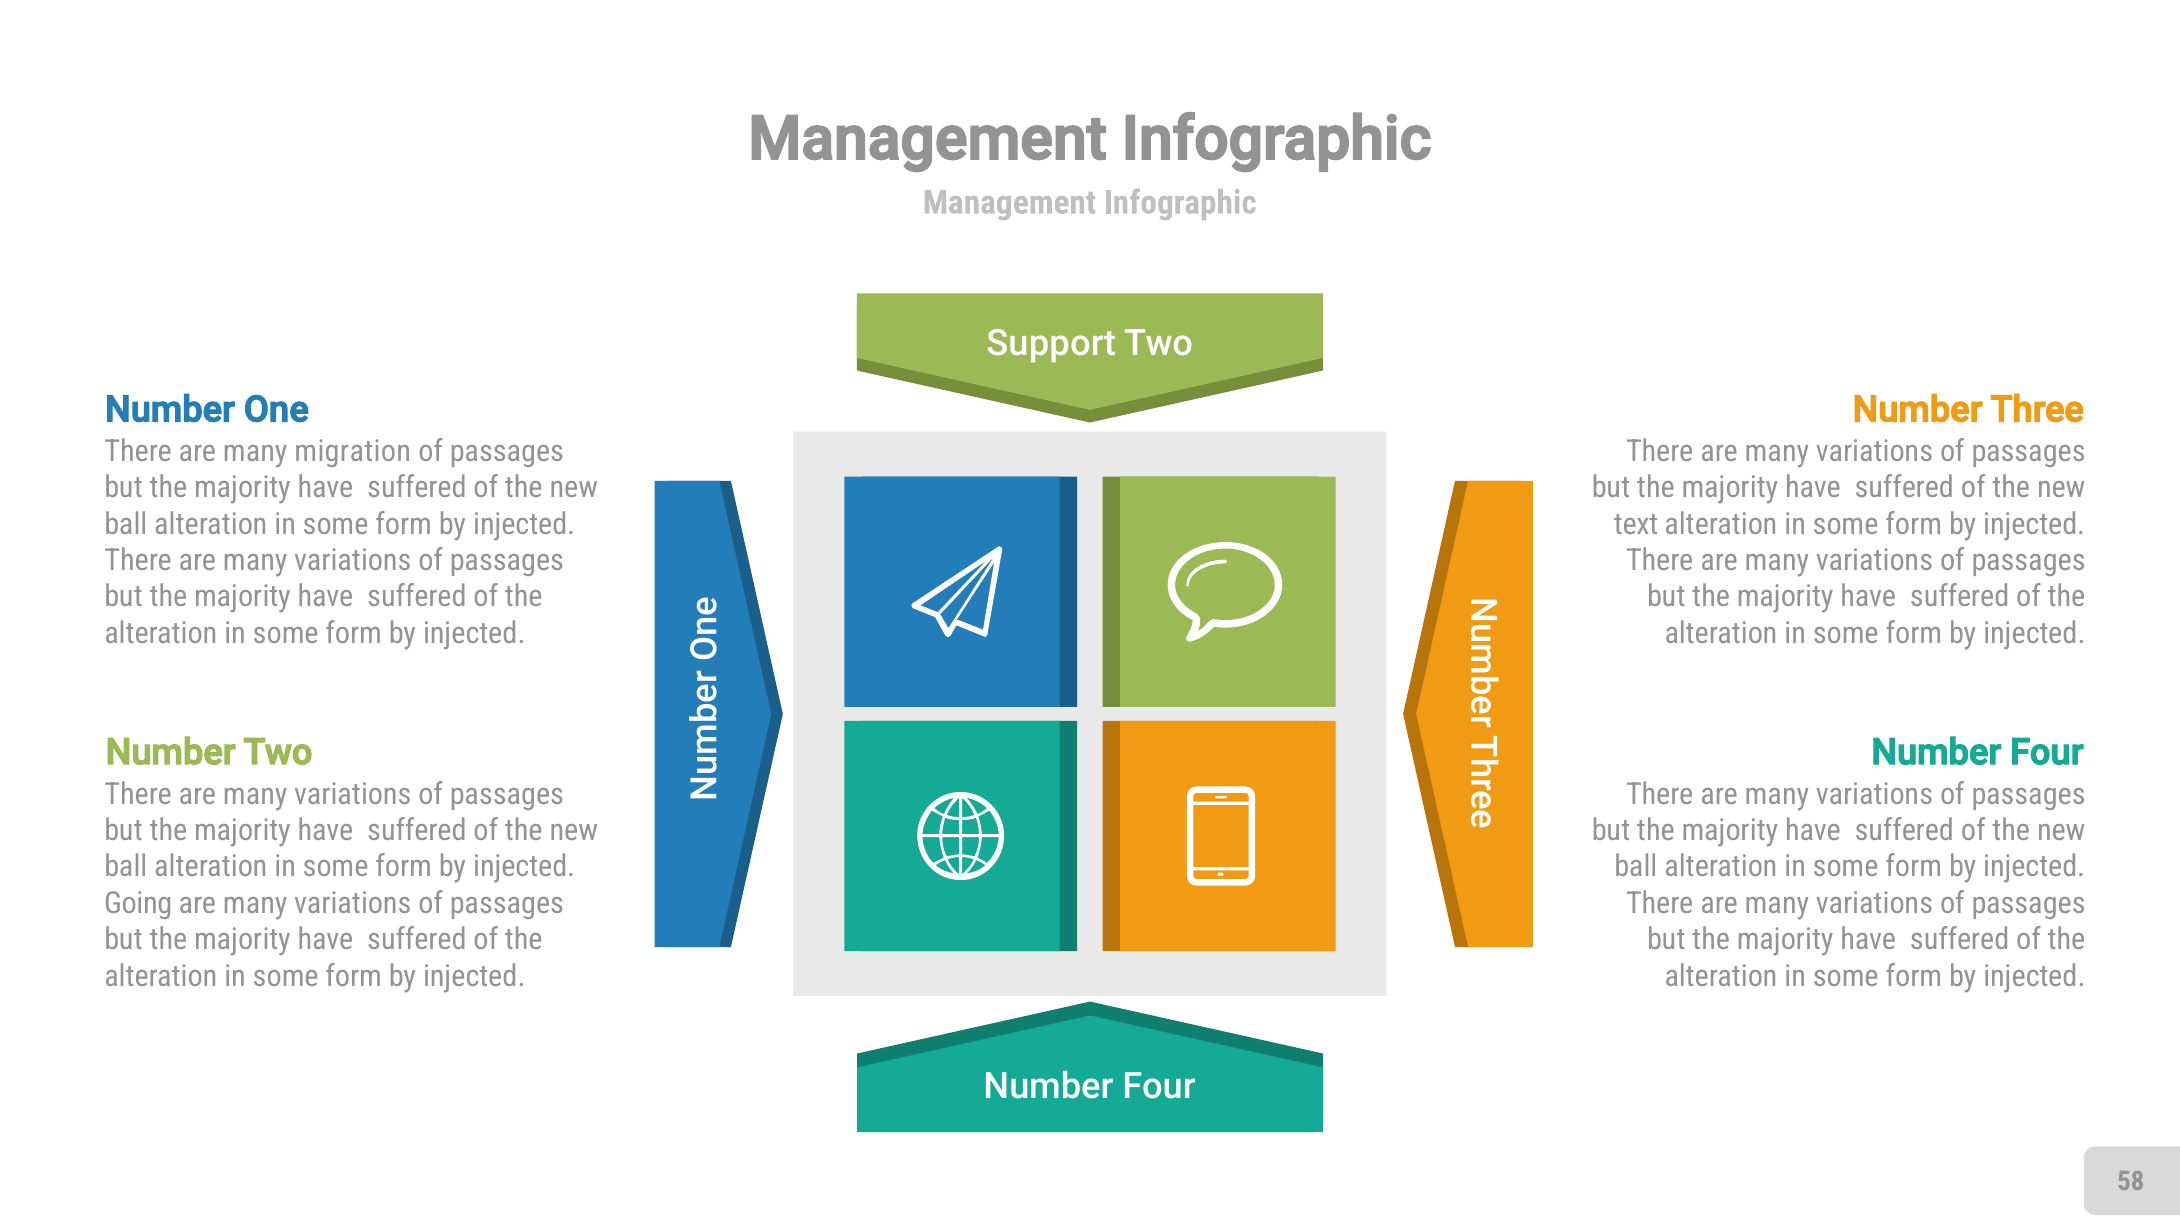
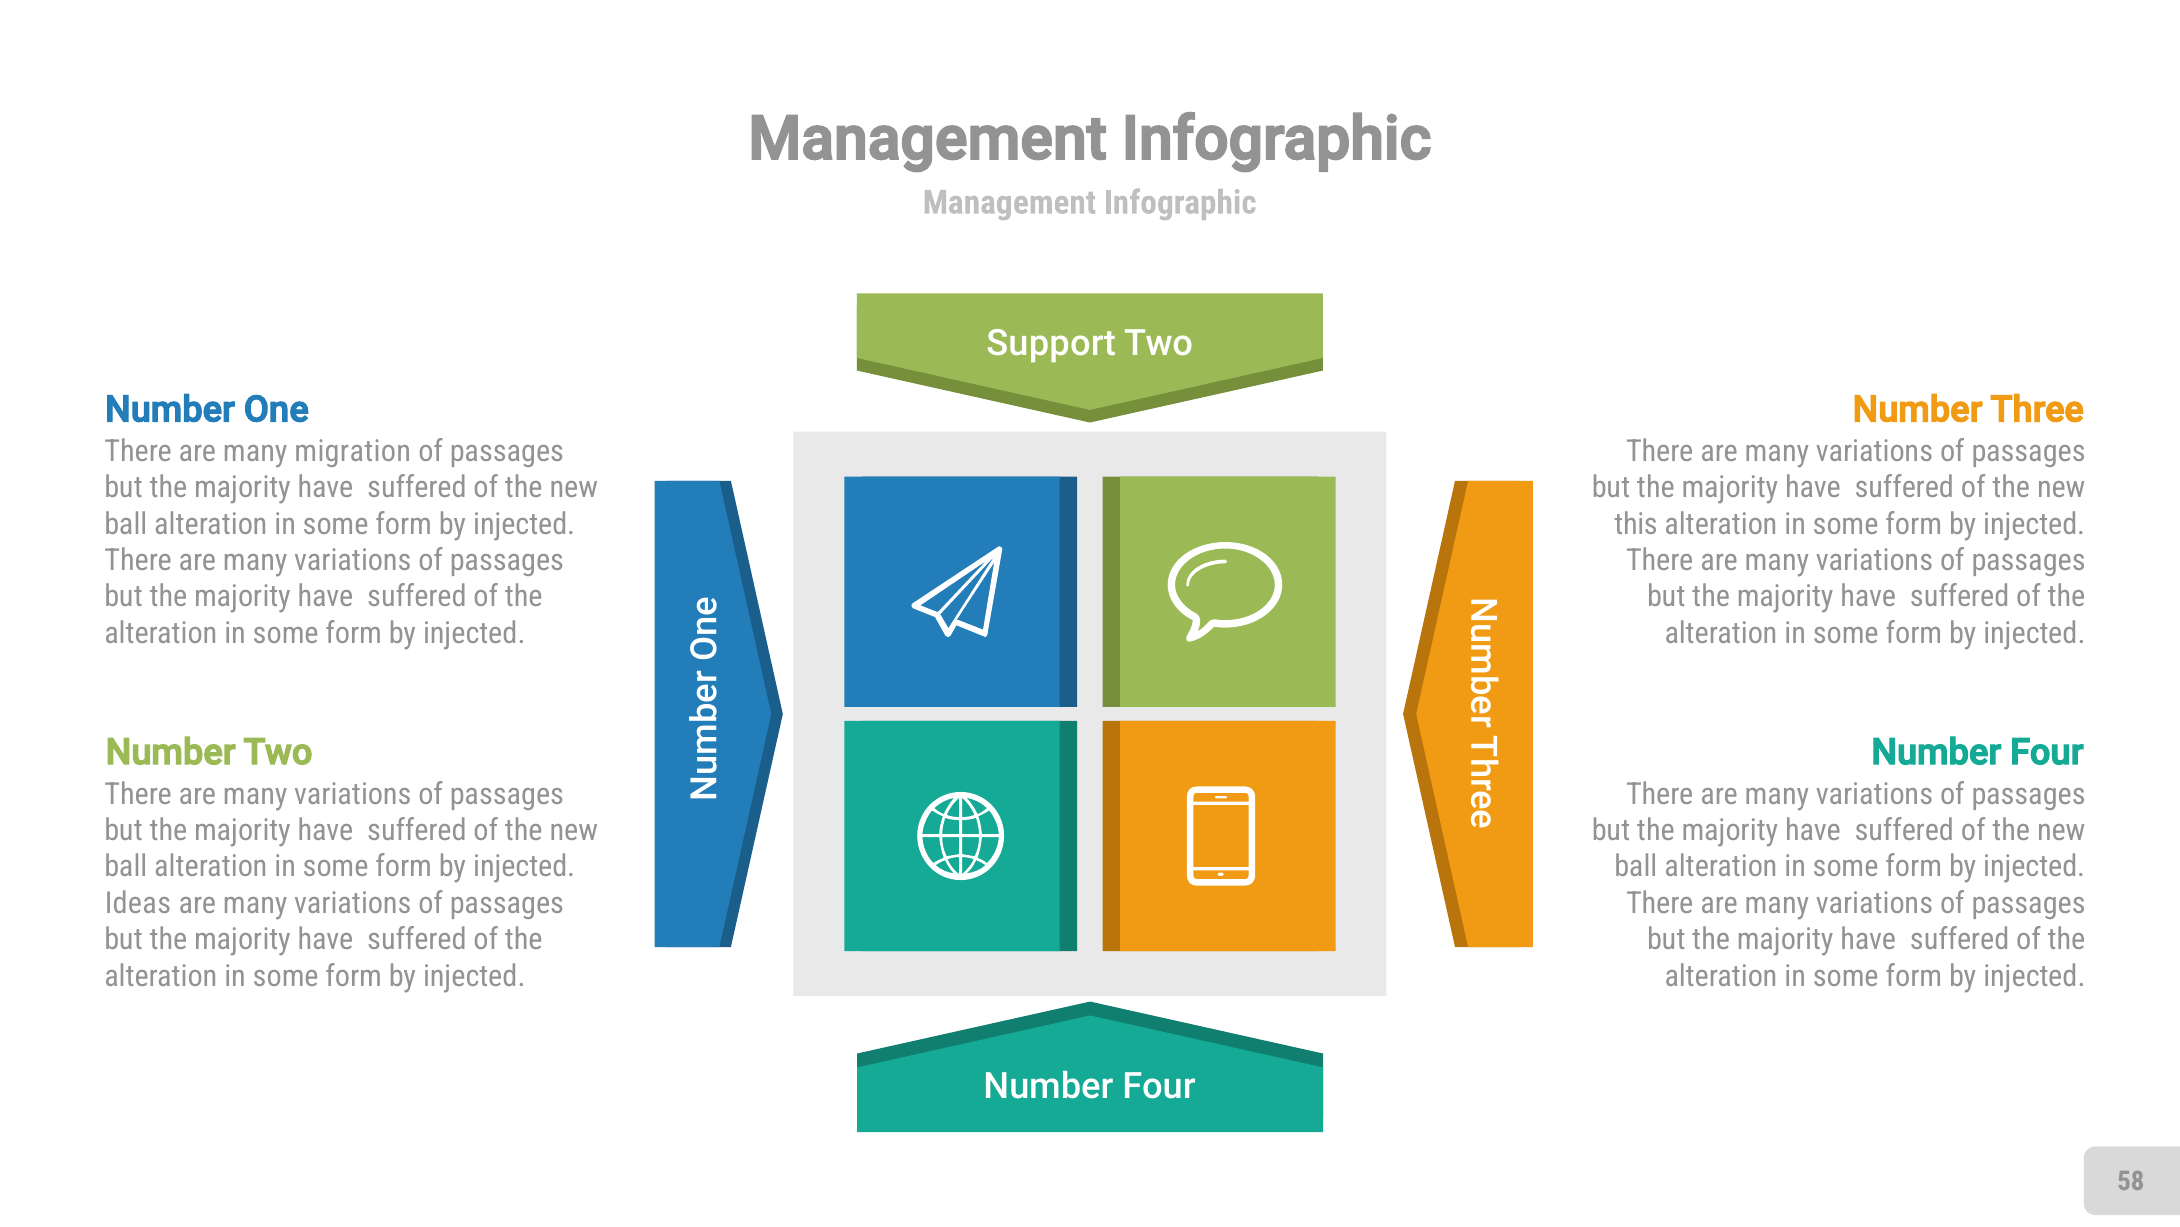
text: text -> this
Going: Going -> Ideas
